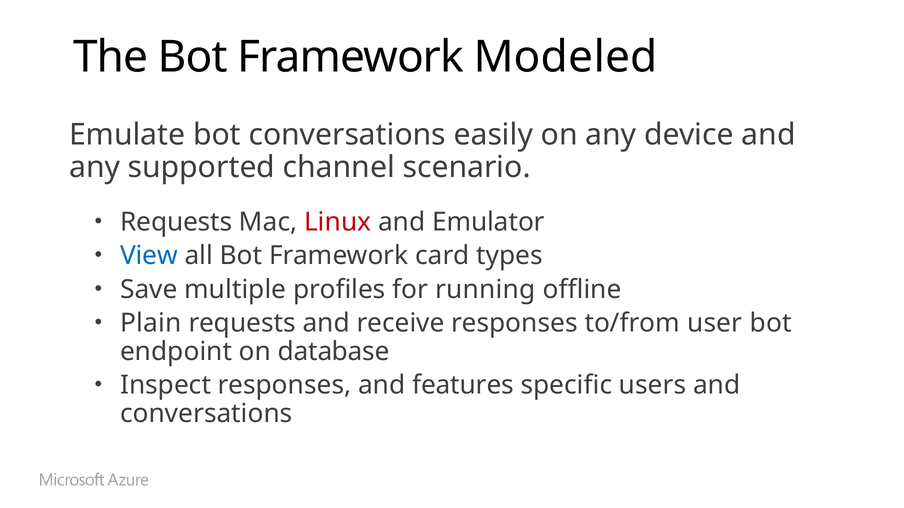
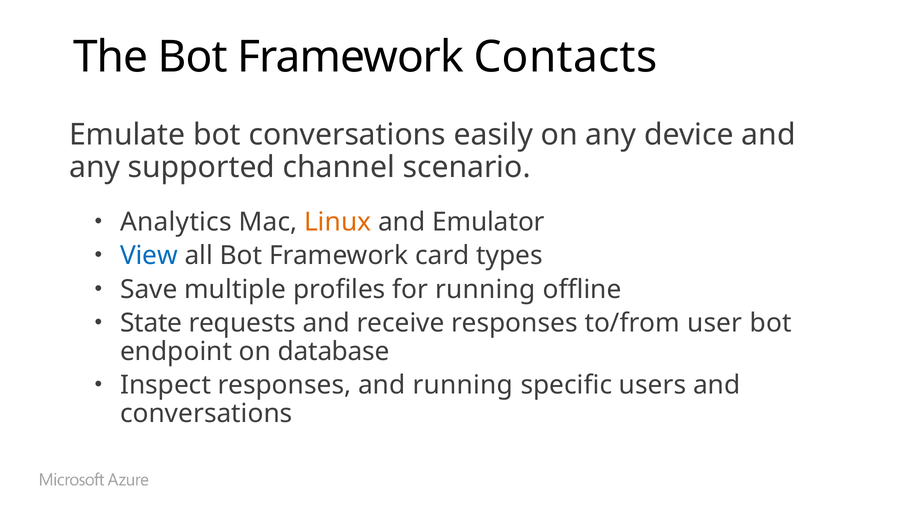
Modeled: Modeled -> Contacts
Requests at (176, 222): Requests -> Analytics
Linux colour: red -> orange
Plain: Plain -> State
and features: features -> running
